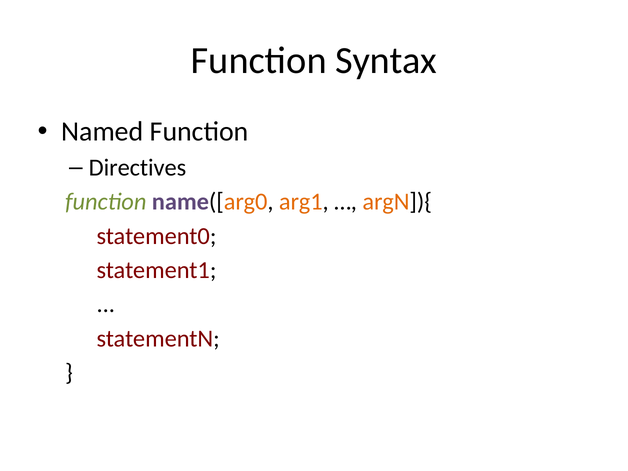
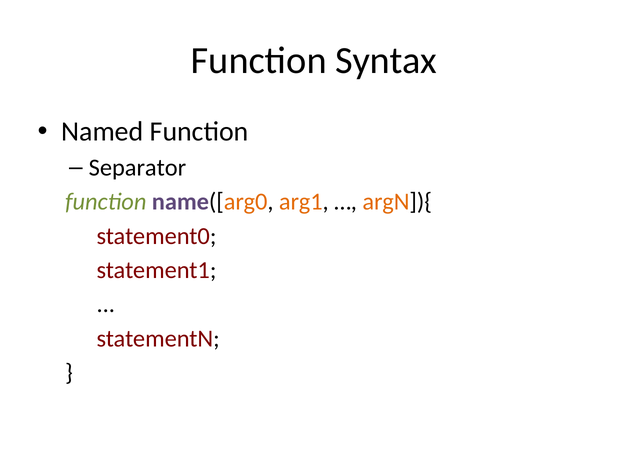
Directives: Directives -> Separator
